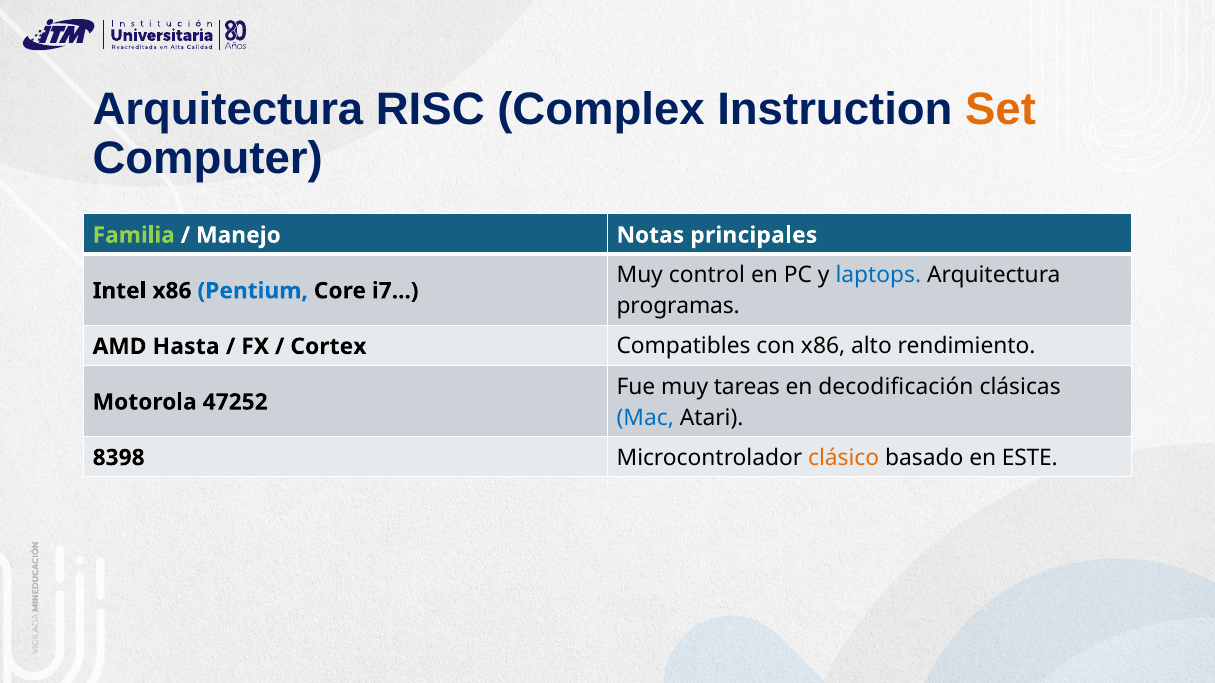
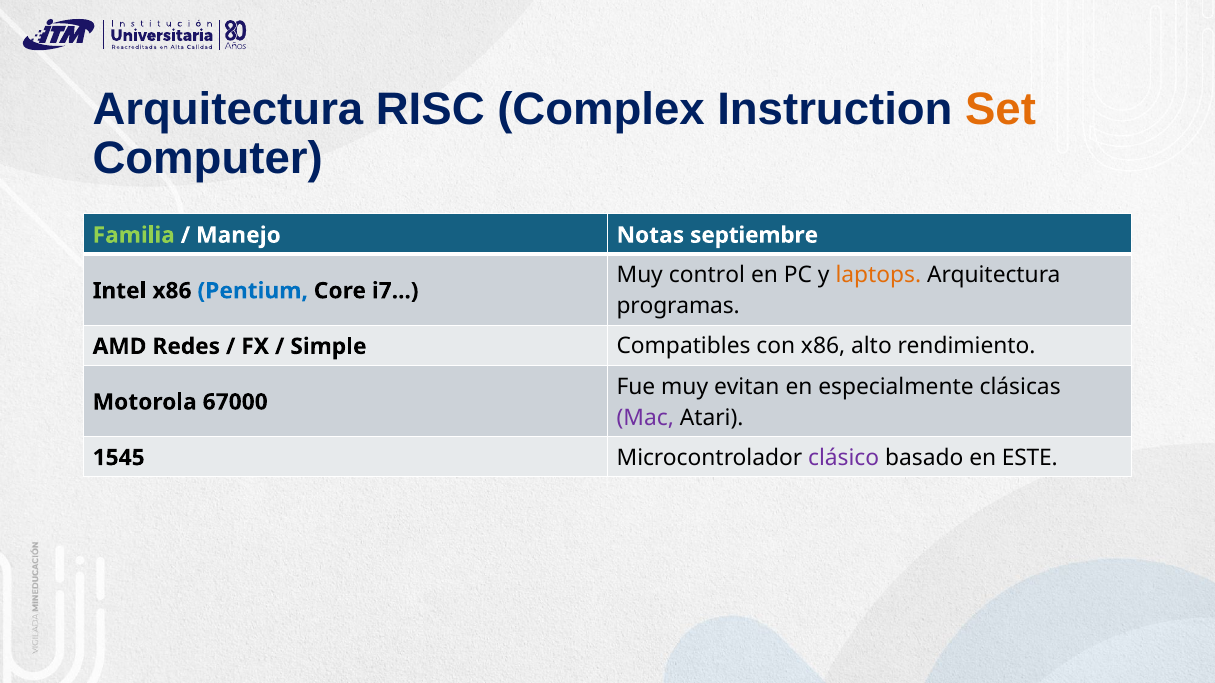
principales: principales -> septiembre
laptops colour: blue -> orange
Hasta: Hasta -> Redes
Cortex: Cortex -> Simple
tareas: tareas -> evitan
decodificación: decodificación -> especialmente
47252: 47252 -> 67000
Mac colour: blue -> purple
8398: 8398 -> 1545
clásico colour: orange -> purple
